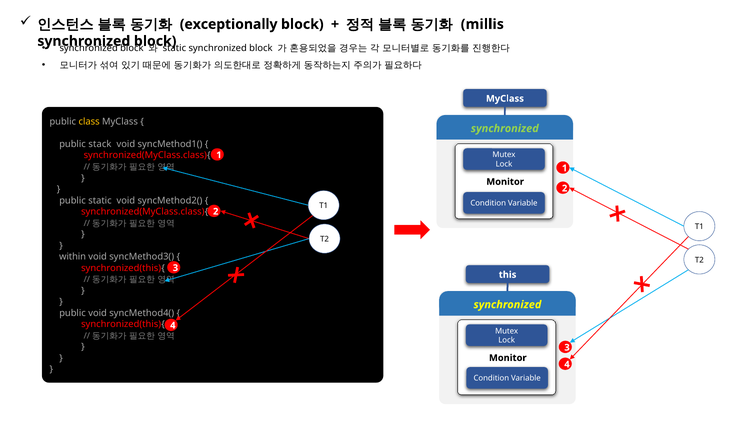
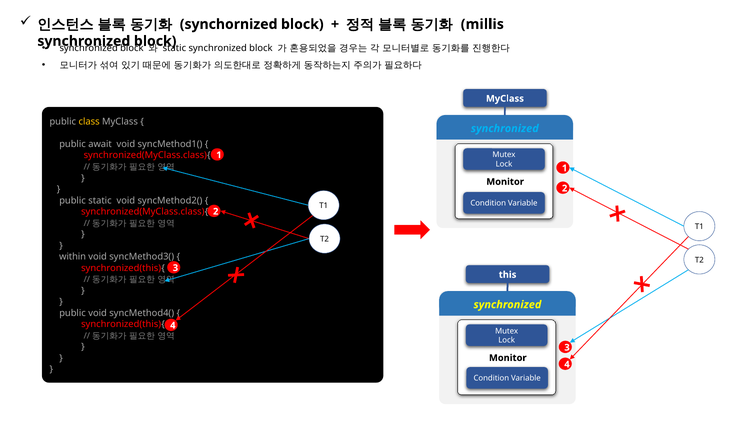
exceptionally: exceptionally -> synchornized
synchronized at (505, 128) colour: light green -> light blue
stack: stack -> await
